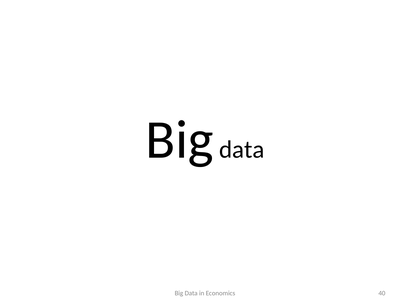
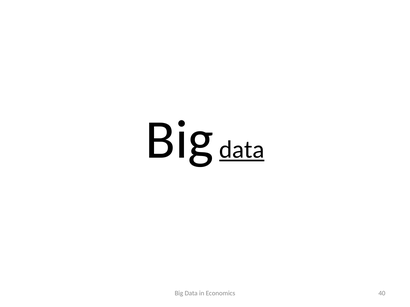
data at (242, 150) underline: none -> present
